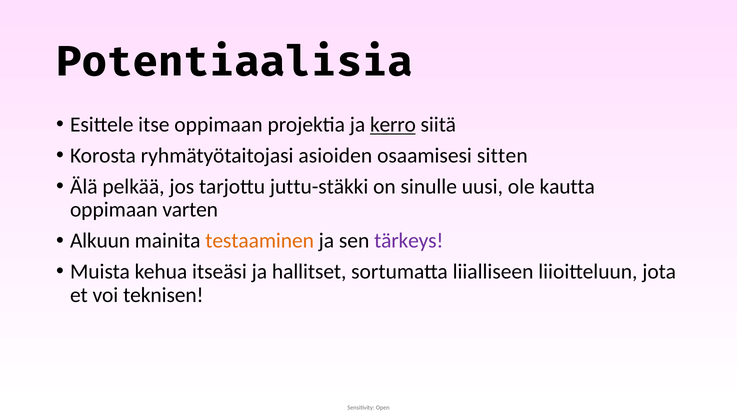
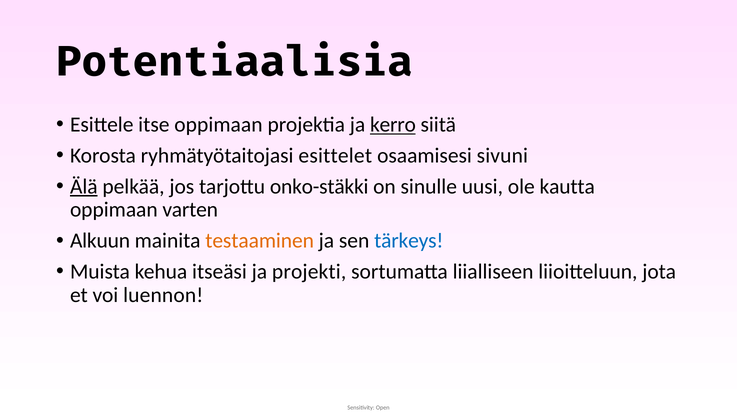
asioiden: asioiden -> esittelet
sitten: sitten -> sivuni
Älä underline: none -> present
juttu-stäkki: juttu-stäkki -> onko-stäkki
tärkeys colour: purple -> blue
hallitset: hallitset -> projekti
teknisen: teknisen -> luennon
